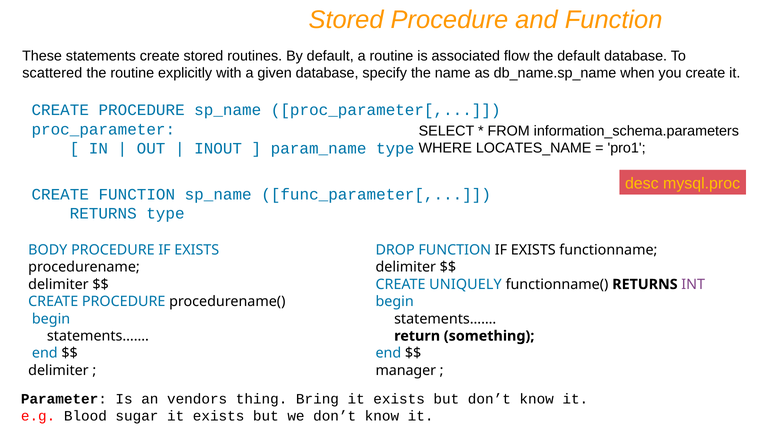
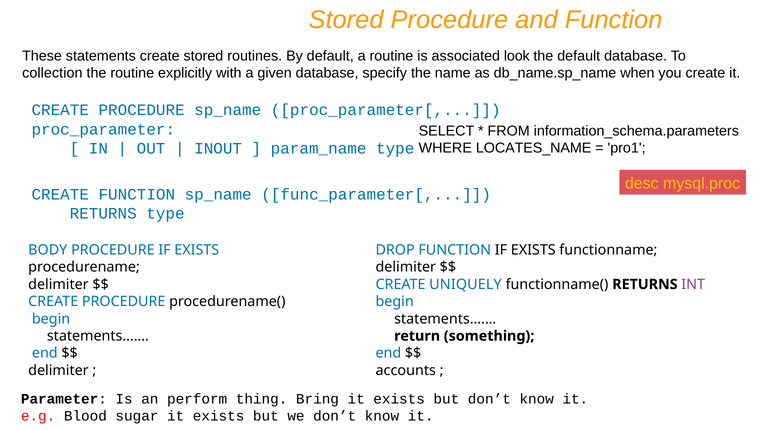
flow: flow -> look
scattered: scattered -> collection
manager: manager -> accounts
vendors: vendors -> perform
